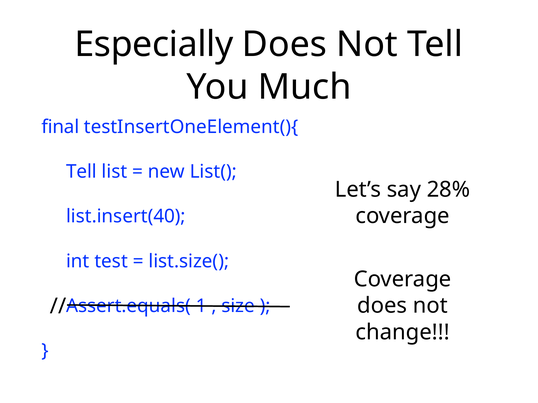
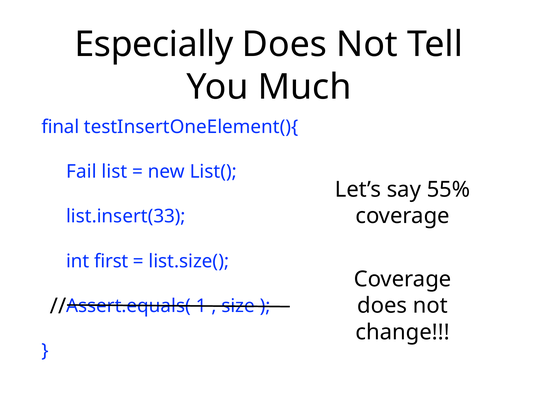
Tell at (81, 172): Tell -> Fail
28%: 28% -> 55%
list.insert(40: list.insert(40 -> list.insert(33
test: test -> first
